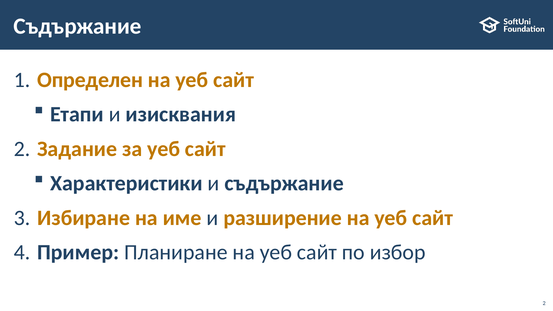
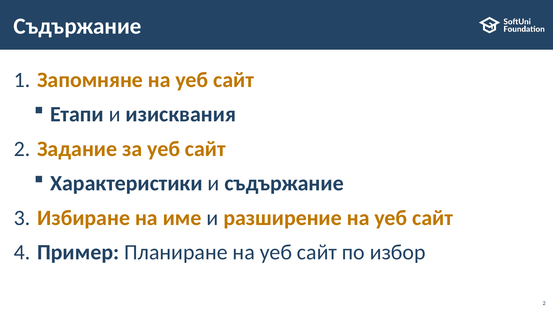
Определен: Определен -> Запомняне
